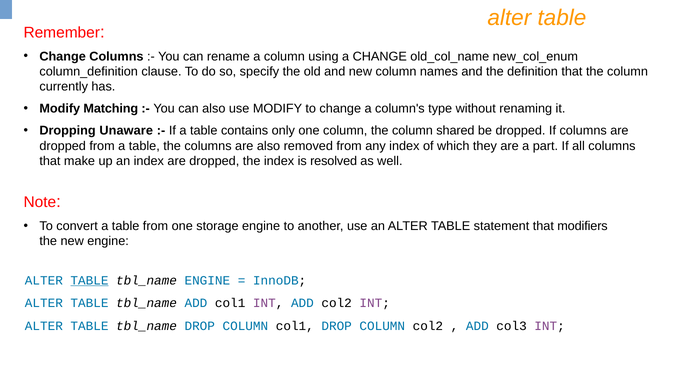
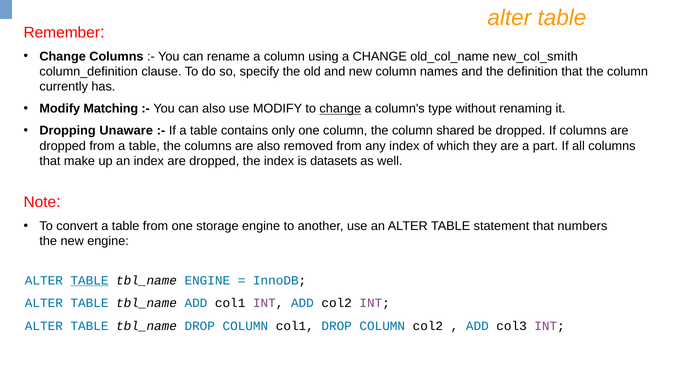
new_col_enum: new_col_enum -> new_col_smith
change at (340, 109) underline: none -> present
resolved: resolved -> datasets
modifiers: modifiers -> numbers
